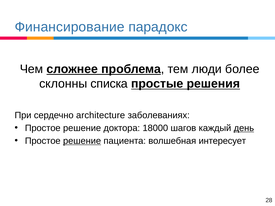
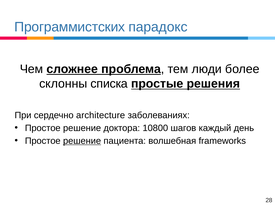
Финансирование: Финансирование -> Программистских
18000: 18000 -> 10800
день underline: present -> none
интересует: интересует -> frameworks
